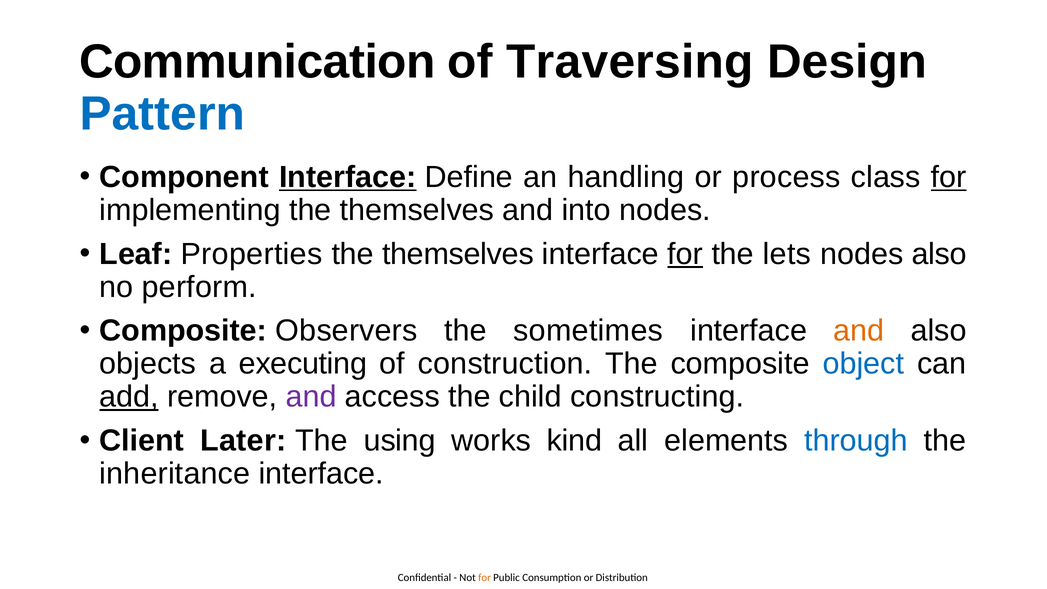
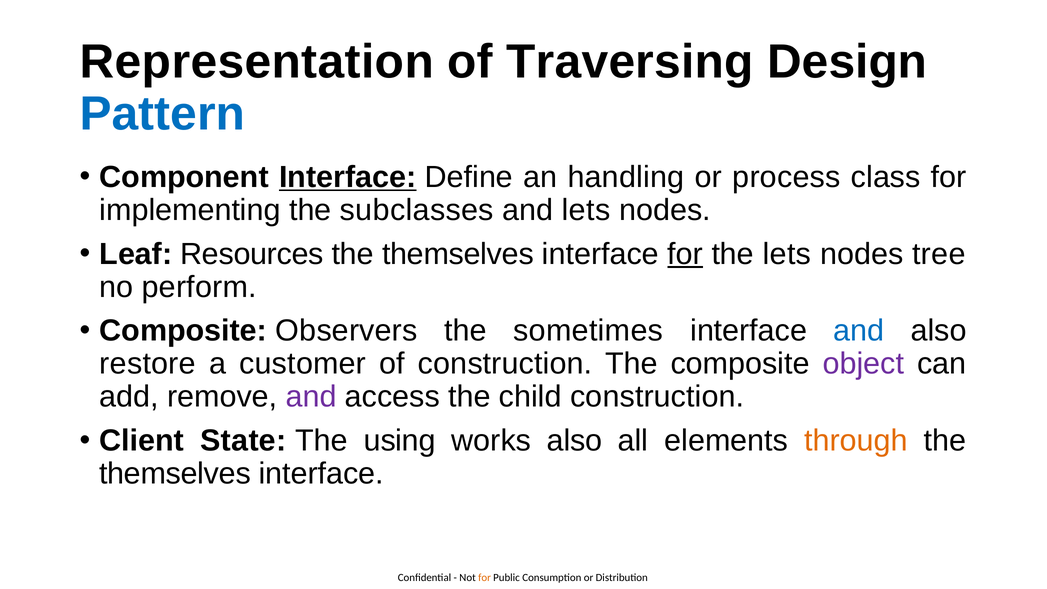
Communication: Communication -> Representation
for at (949, 177) underline: present -> none
implementing the themselves: themselves -> subclasses
and into: into -> lets
Properties: Properties -> Resources
nodes also: also -> tree
and at (859, 331) colour: orange -> blue
objects: objects -> restore
executing: executing -> customer
object colour: blue -> purple
add underline: present -> none
child constructing: constructing -> construction
Later: Later -> State
works kind: kind -> also
through colour: blue -> orange
inheritance at (175, 474): inheritance -> themselves
